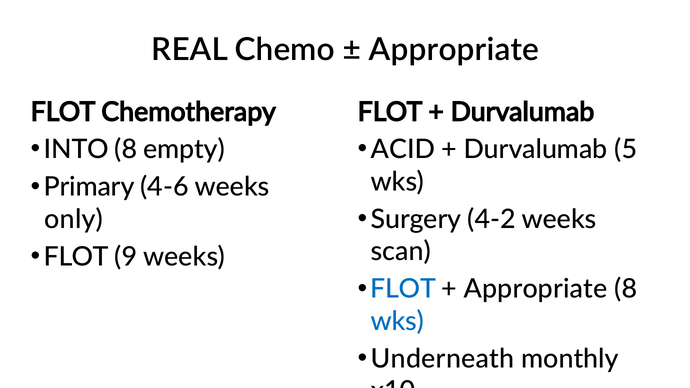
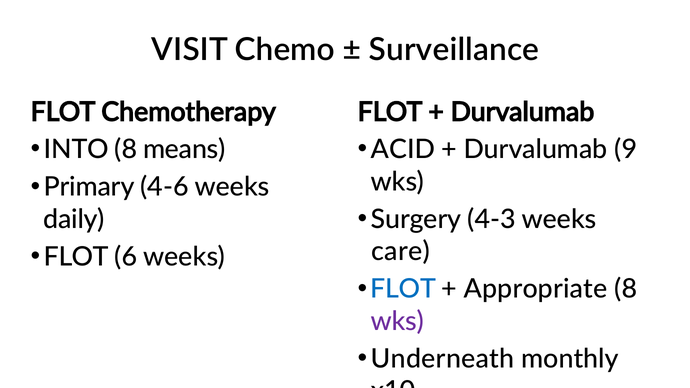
REAL: REAL -> VISIT
Appropriate at (454, 50): Appropriate -> Surveillance
empty: empty -> means
5: 5 -> 9
4-2: 4-2 -> 4-3
only: only -> daily
scan: scan -> care
9: 9 -> 6
wks at (397, 321) colour: blue -> purple
